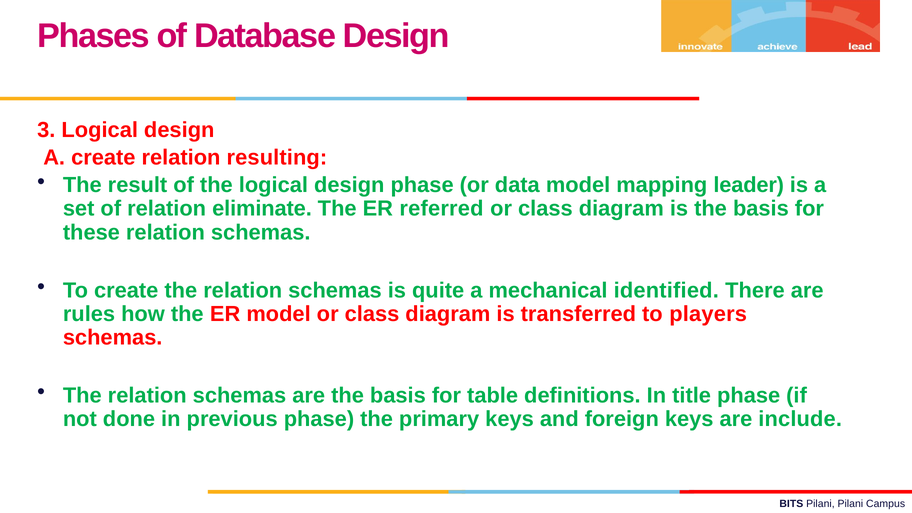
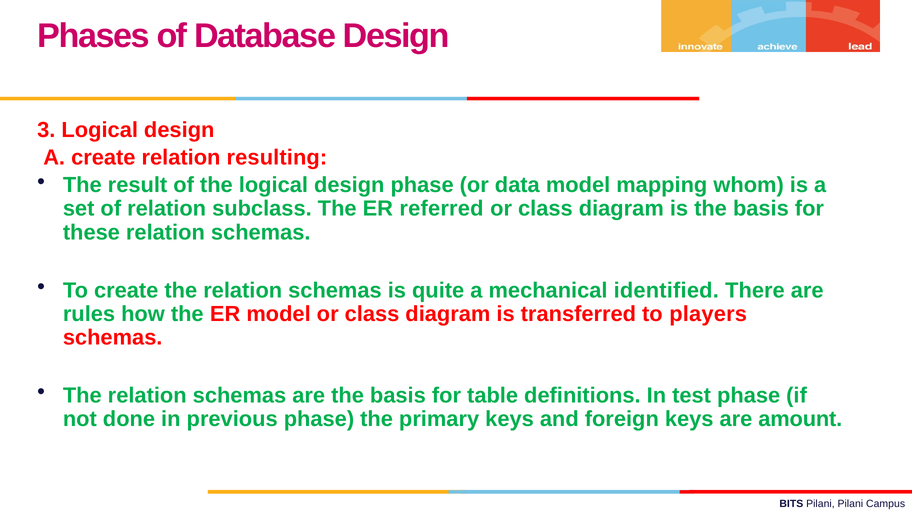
leader: leader -> whom
eliminate: eliminate -> subclass
title: title -> test
include: include -> amount
